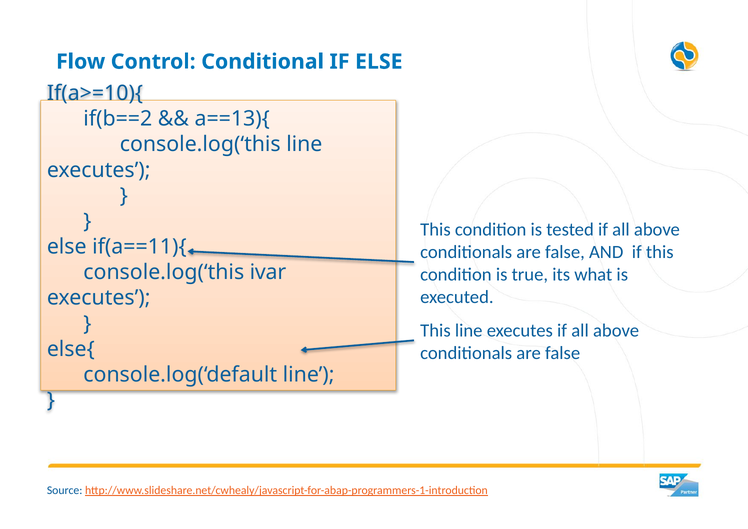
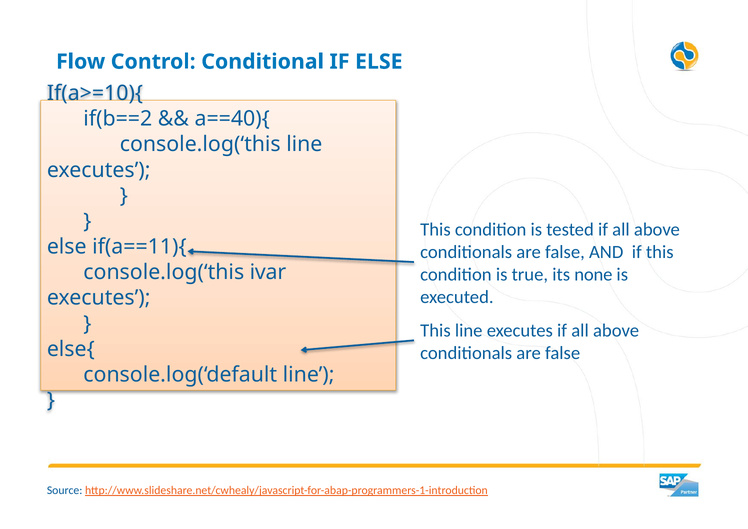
a==13){: a==13){ -> a==40){
what: what -> none
